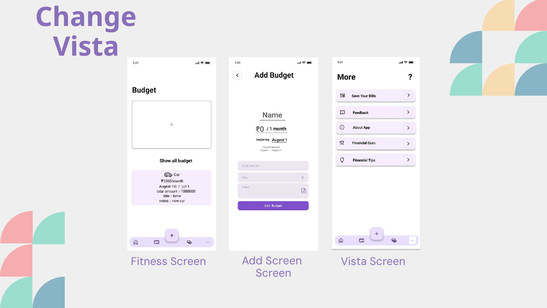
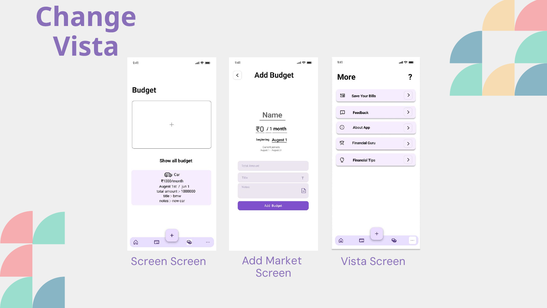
Fitness at (149, 261): Fitness -> Screen
Add Screen: Screen -> Market
